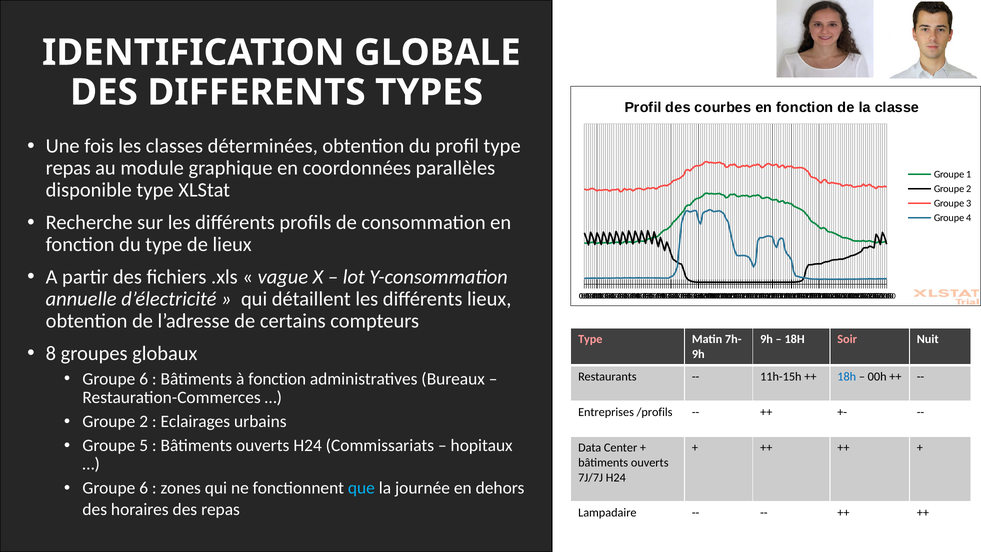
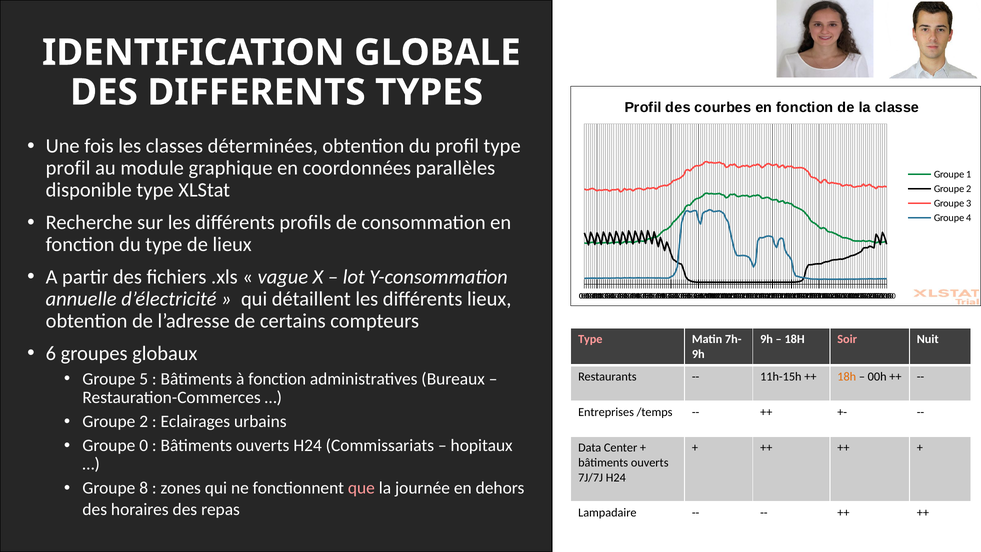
repas at (68, 168): repas -> profil
8: 8 -> 6
6 at (144, 379): 6 -> 5
18h at (847, 376) colour: blue -> orange
/profils: /profils -> /temps
5: 5 -> 0
6 at (144, 488): 6 -> 8
que colour: light blue -> pink
